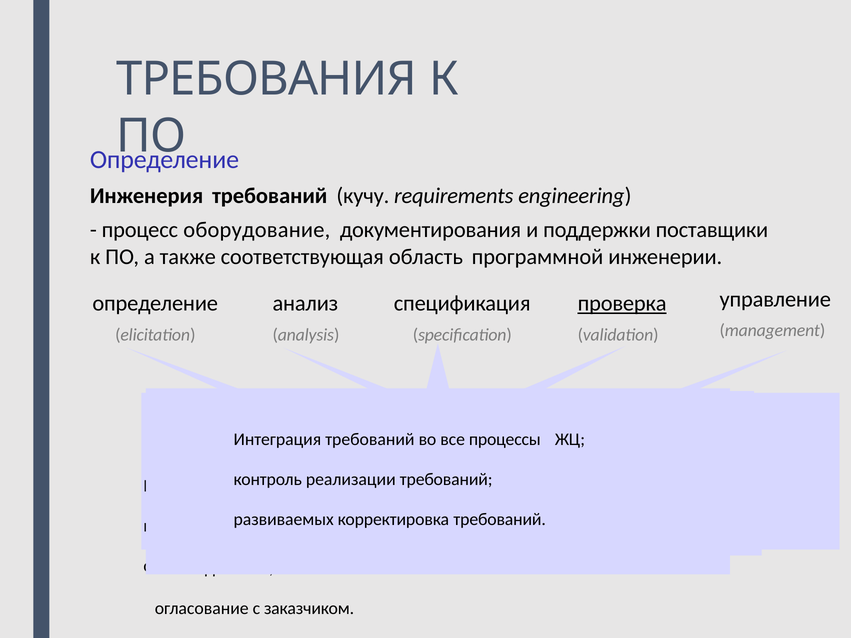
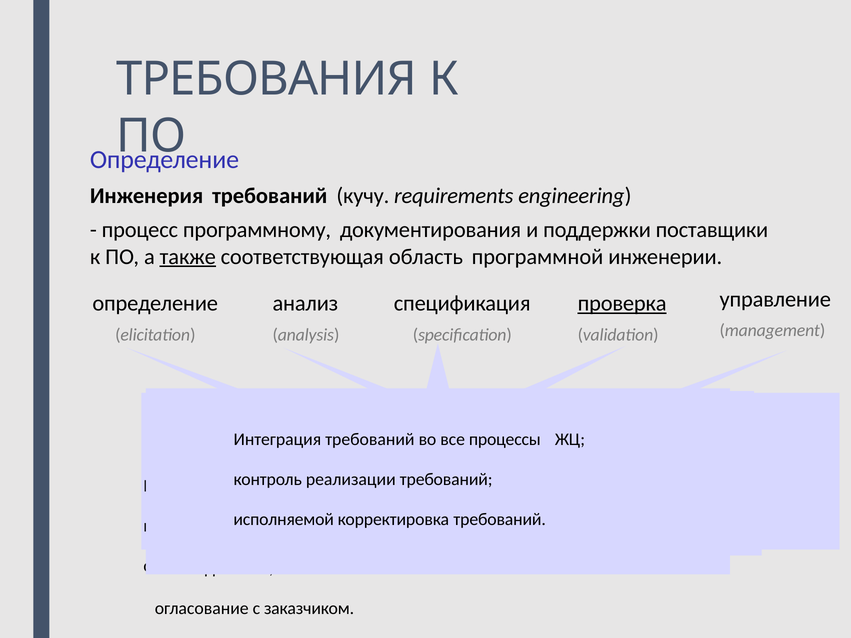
оборудование: оборудование -> программному
также underline: none -> present
развиваемых: развиваемых -> исполняемой
